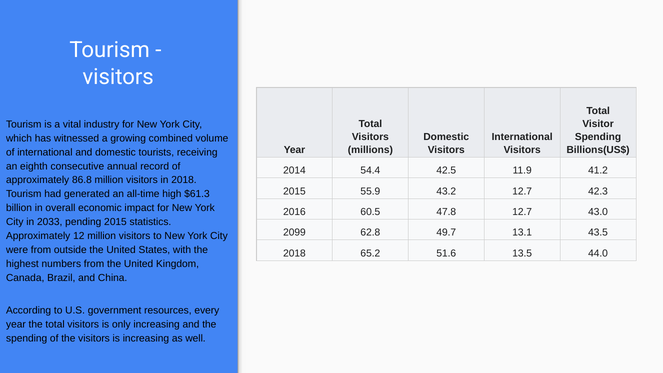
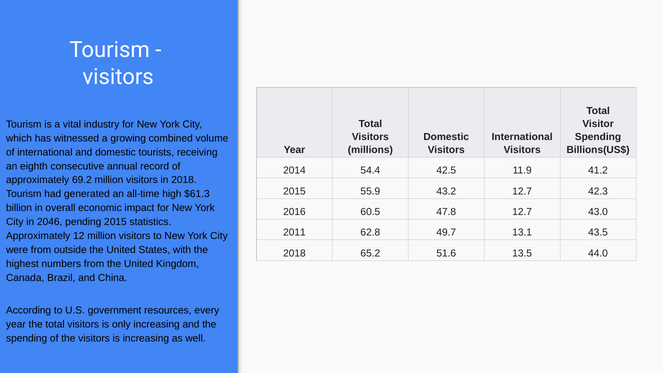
86.8: 86.8 -> 69.2
2033: 2033 -> 2046
2099: 2099 -> 2011
